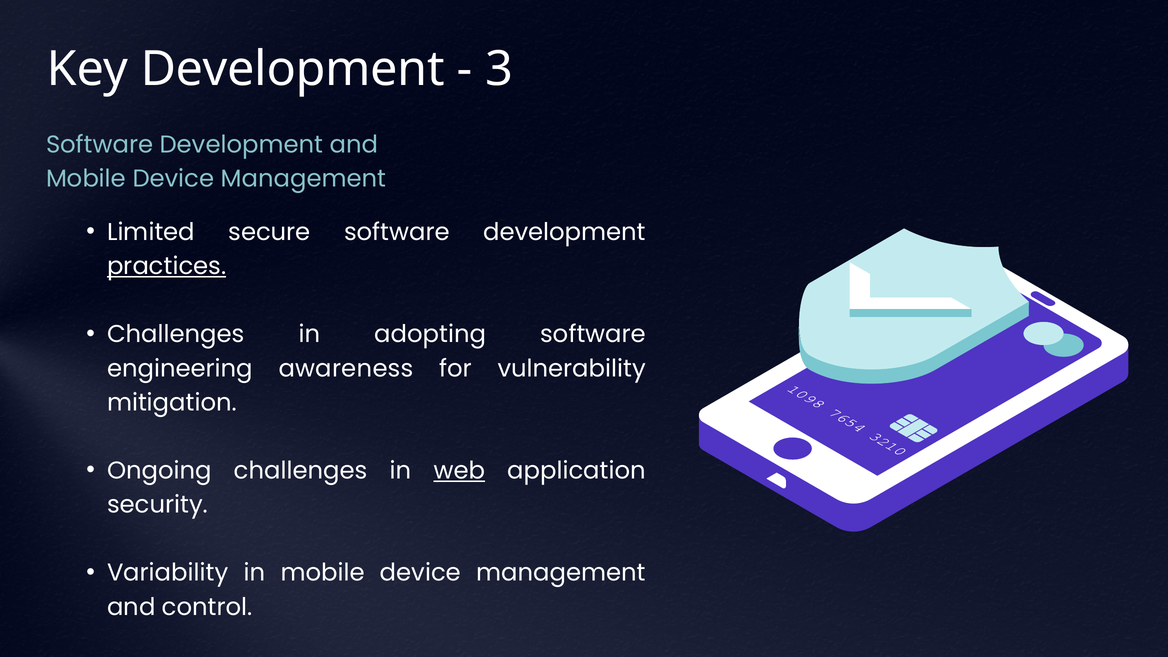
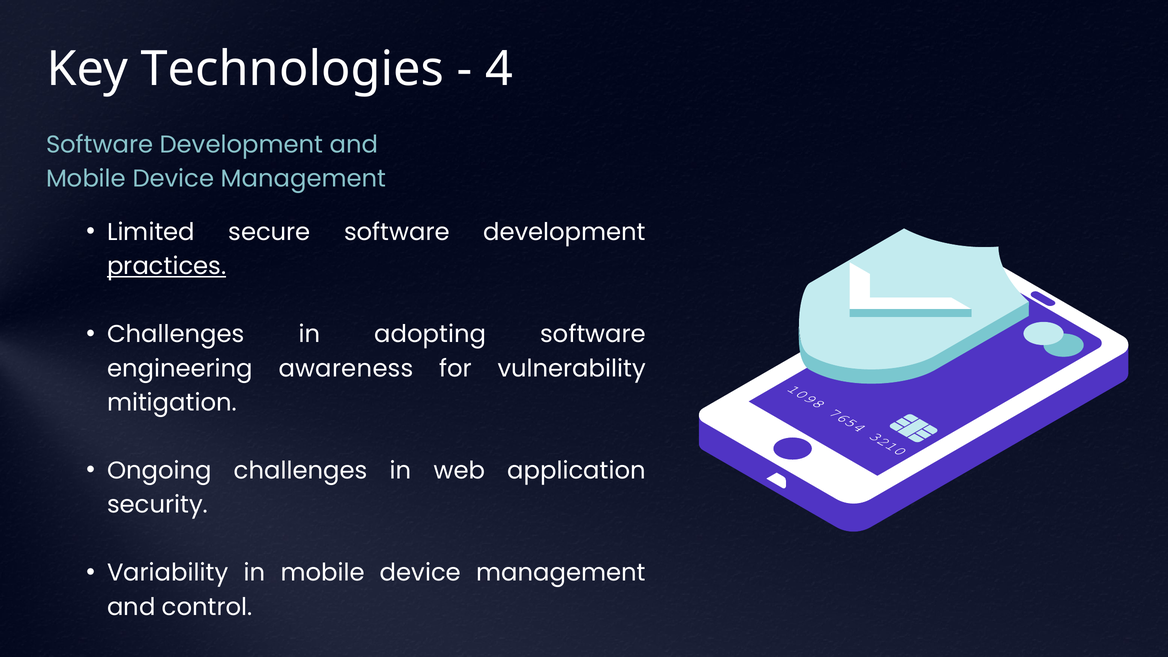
Key Development: Development -> Technologies
3: 3 -> 4
web underline: present -> none
